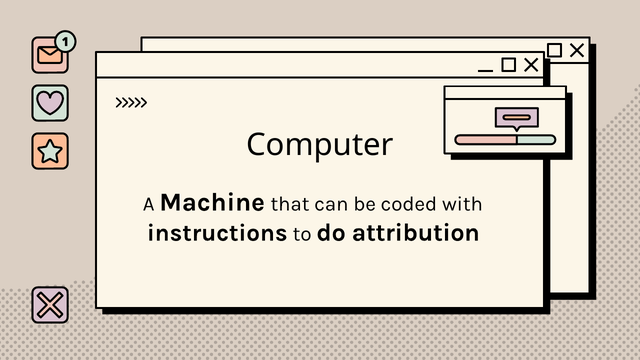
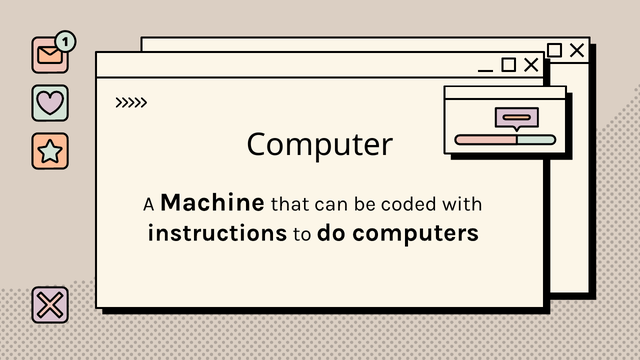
attribution: attribution -> computers
